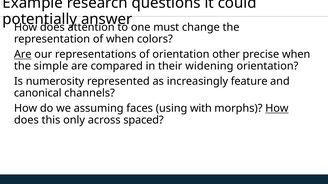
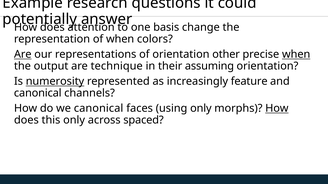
must: must -> basis
when at (296, 54) underline: none -> present
simple: simple -> output
compared: compared -> technique
widening: widening -> assuming
numerosity underline: none -> present
we assuming: assuming -> canonical
using with: with -> only
